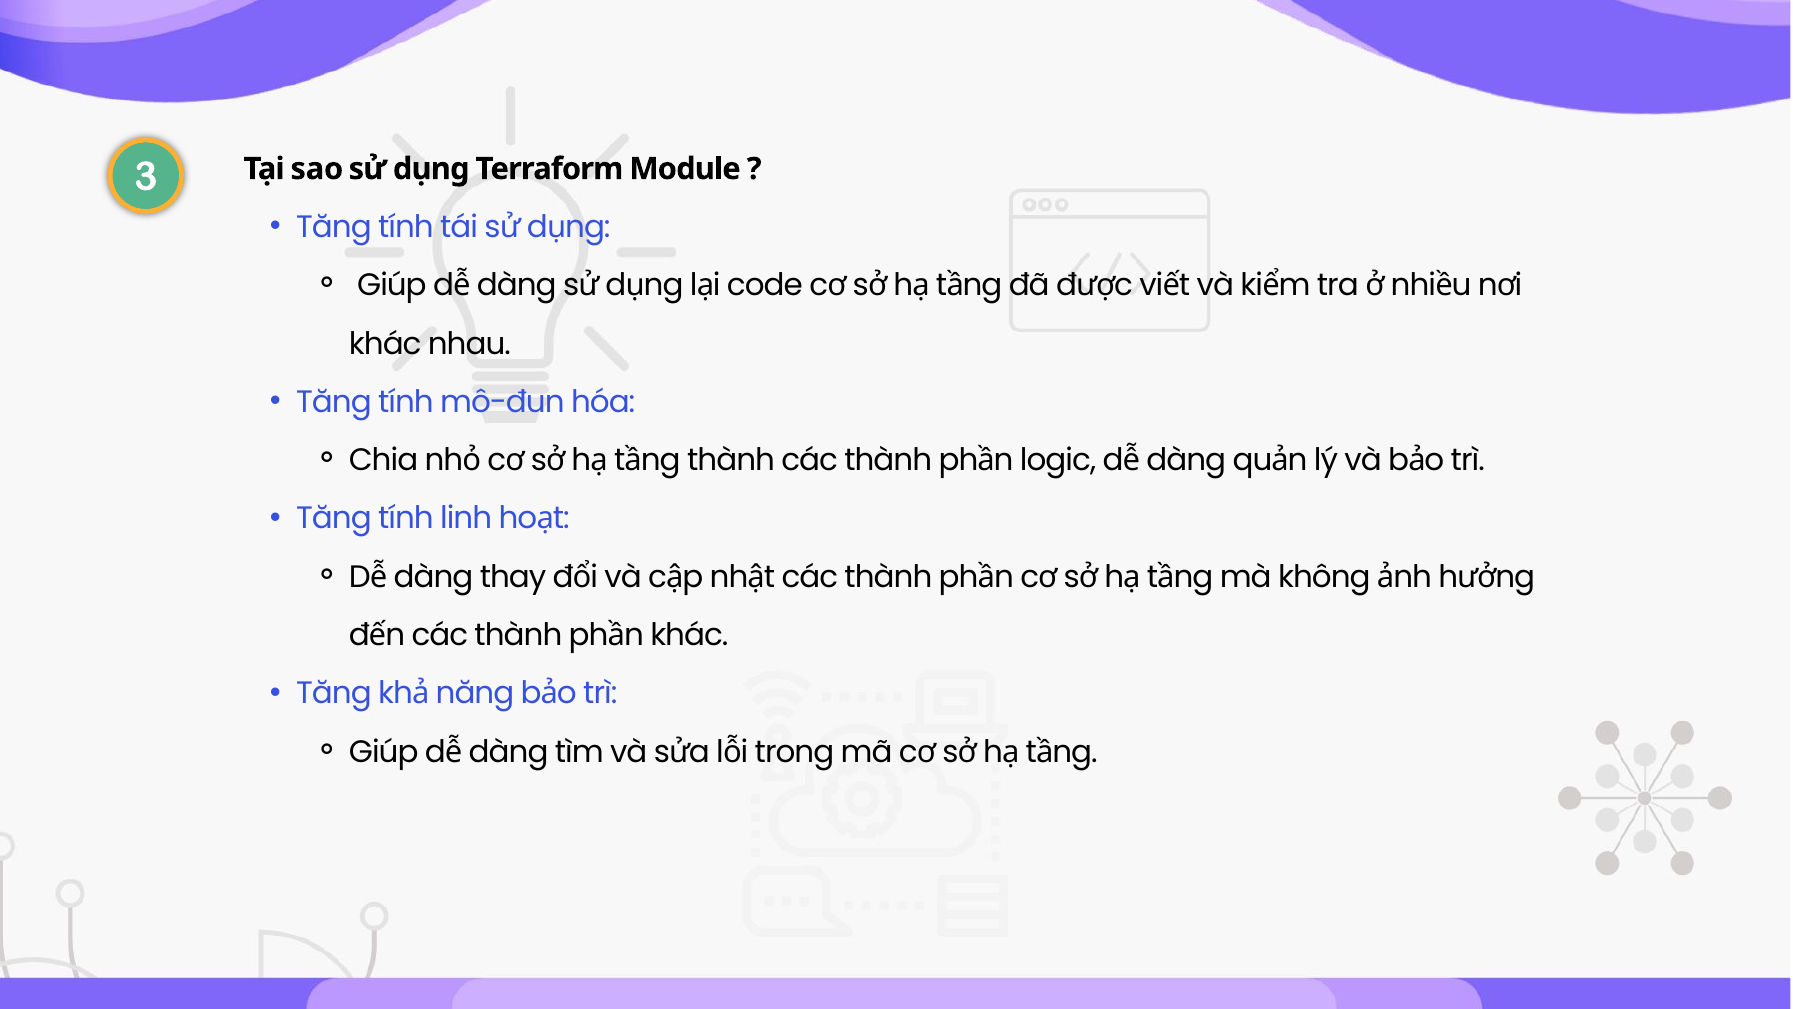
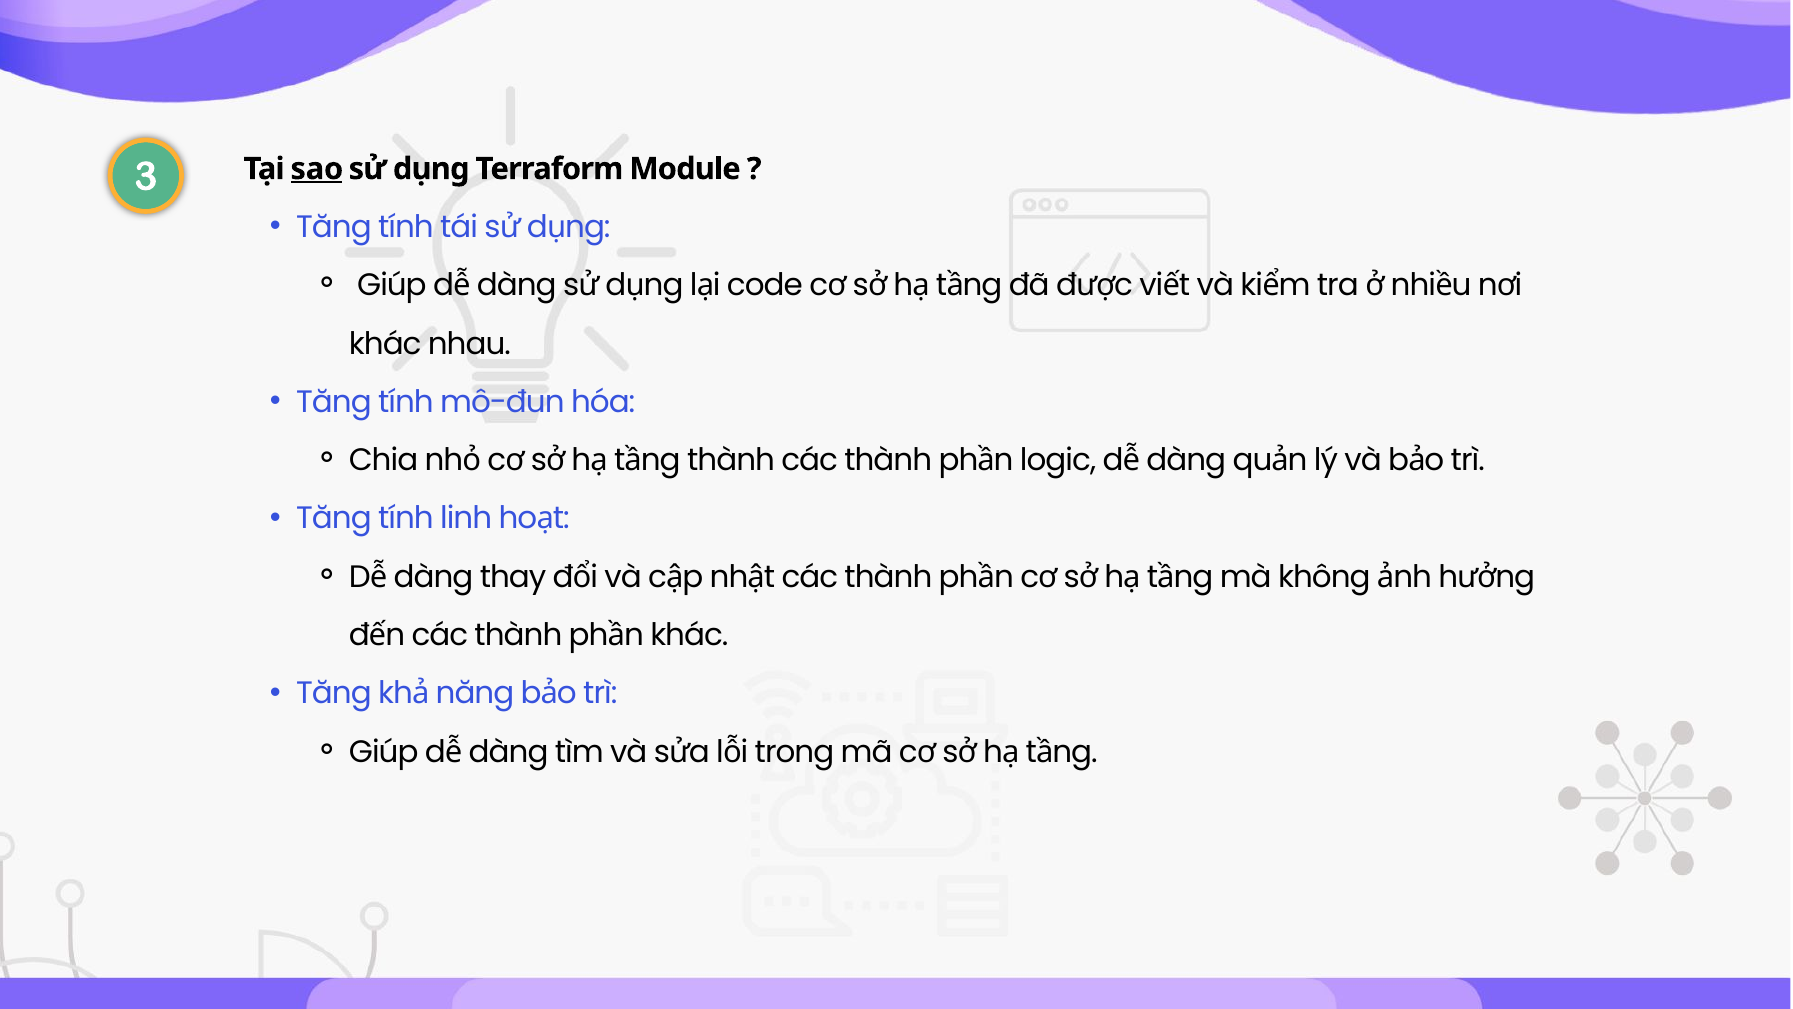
sao underline: none -> present
